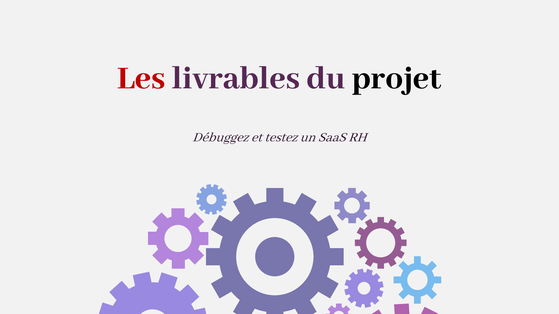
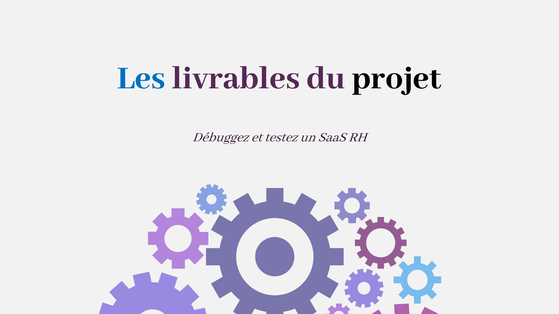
Les colour: red -> blue
